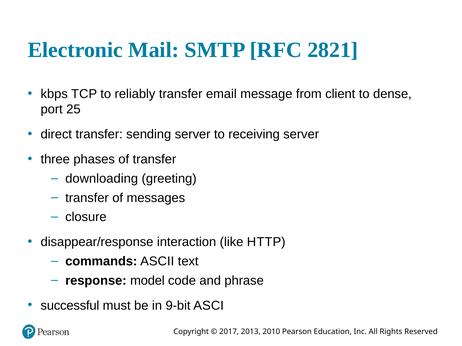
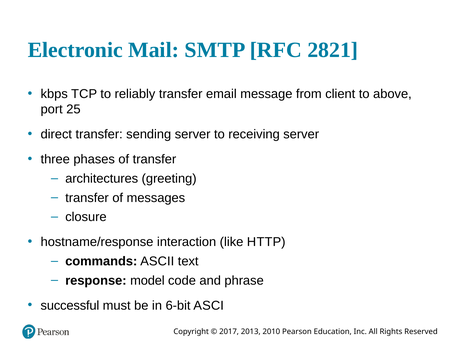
dense: dense -> above
downloading: downloading -> architectures
disappear/response: disappear/response -> hostname/response
9-bit: 9-bit -> 6-bit
